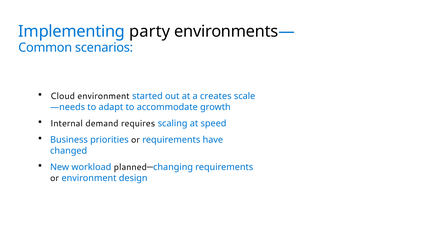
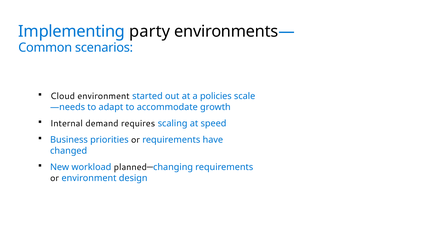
creates: creates -> policies
